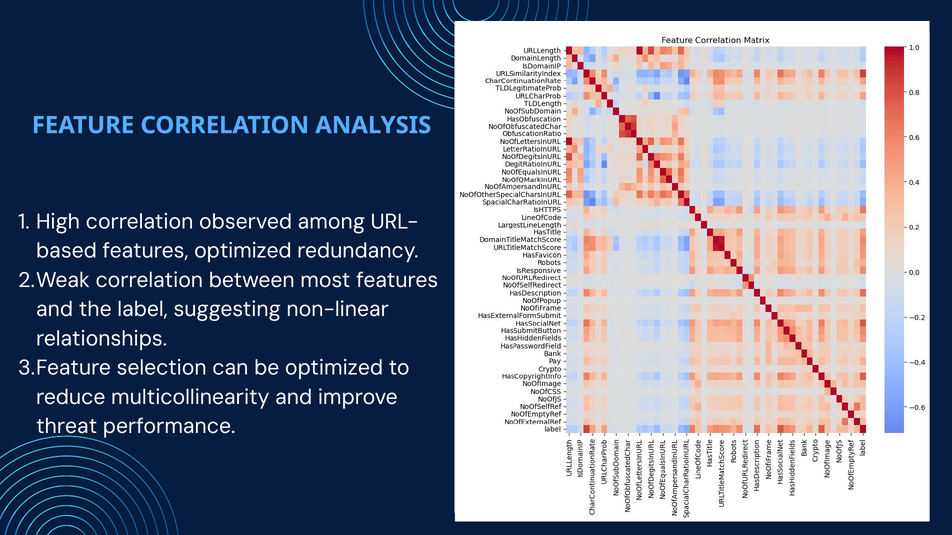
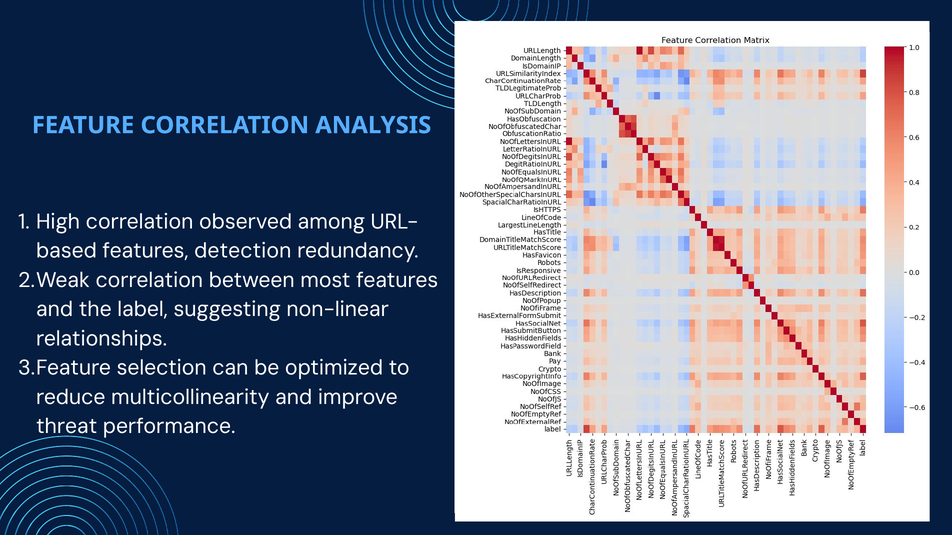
features optimized: optimized -> detection
